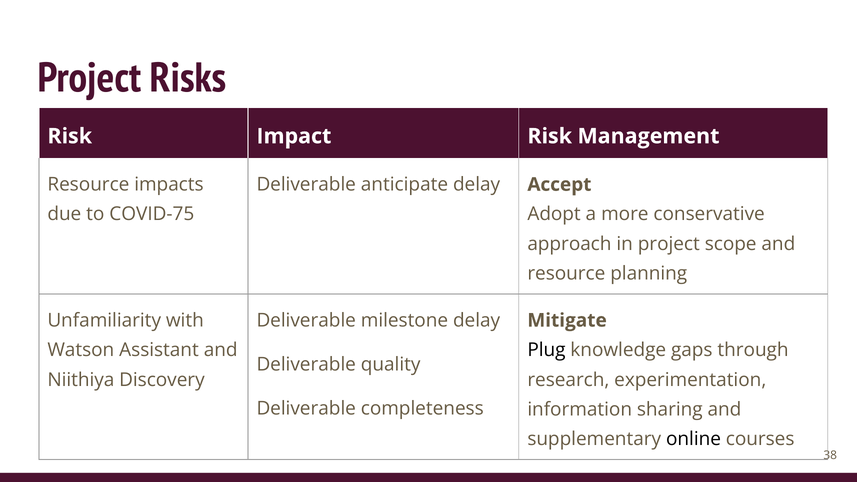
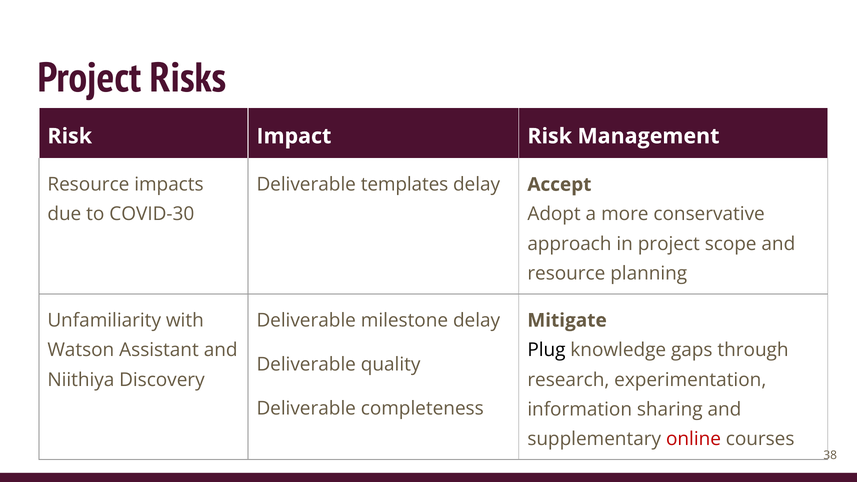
anticipate: anticipate -> templates
COVID-75: COVID-75 -> COVID-30
online colour: black -> red
